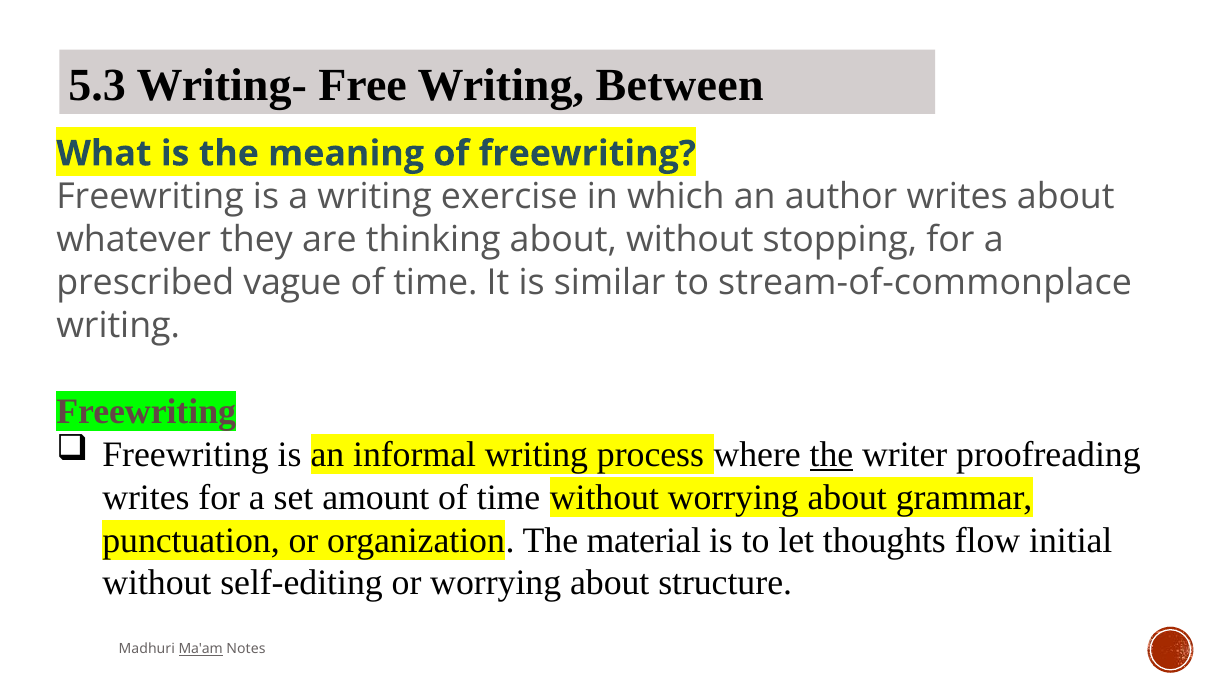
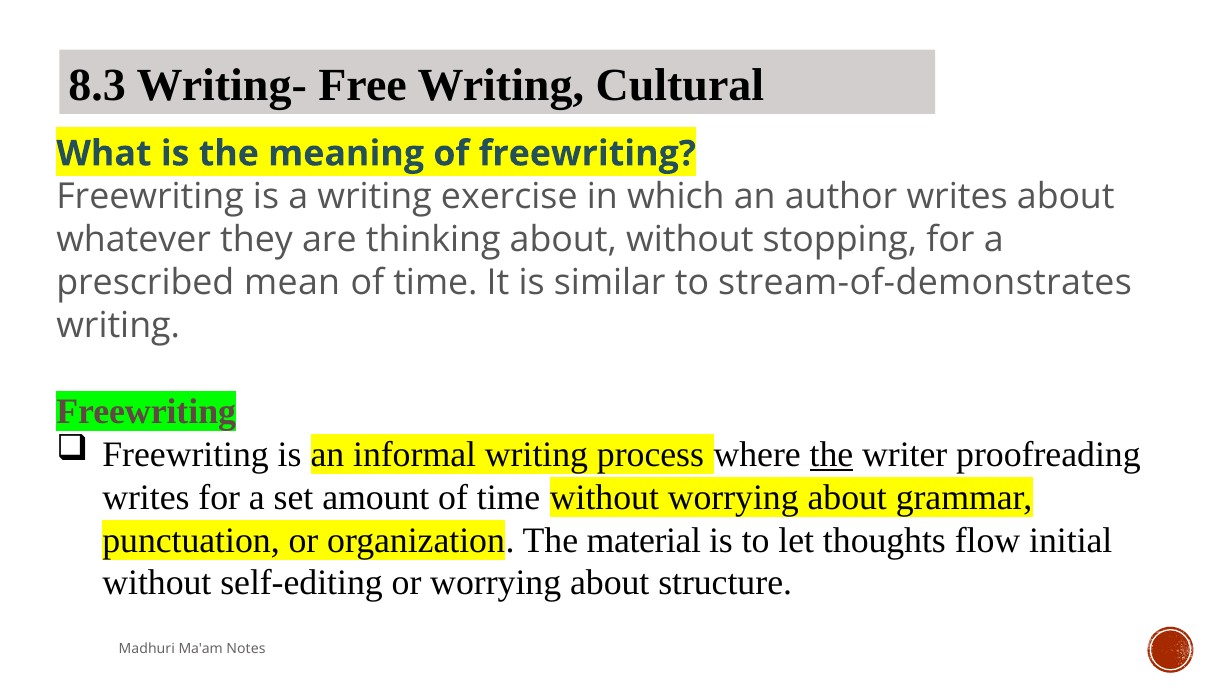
5.3: 5.3 -> 8.3
Between: Between -> Cultural
vague: vague -> mean
stream-of-commonplace: stream-of-commonplace -> stream-of-demonstrates
Ma'am underline: present -> none
